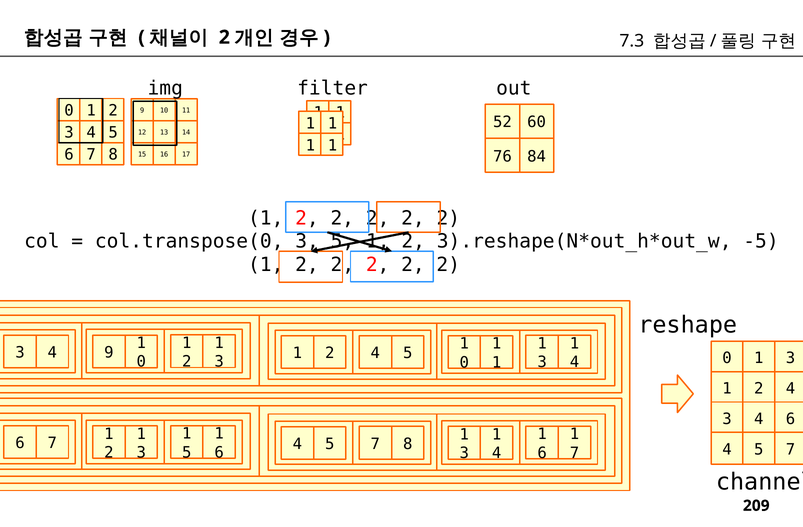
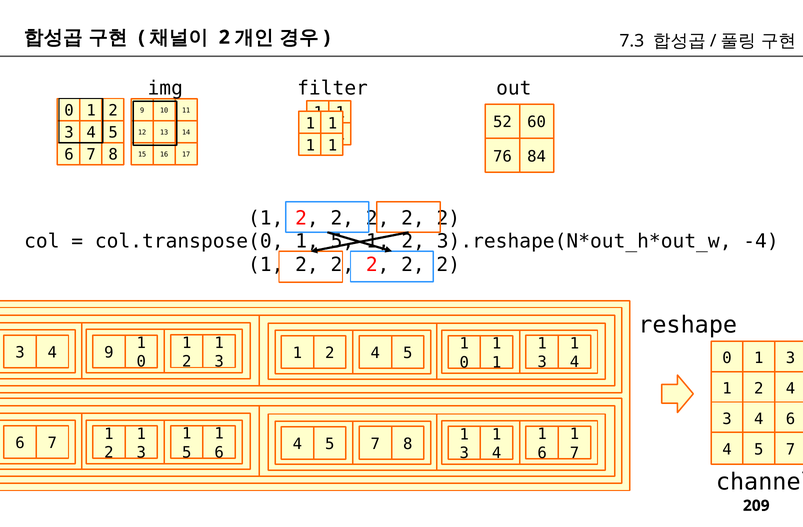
col.transpose(0 3: 3 -> 1
-5: -5 -> -4
